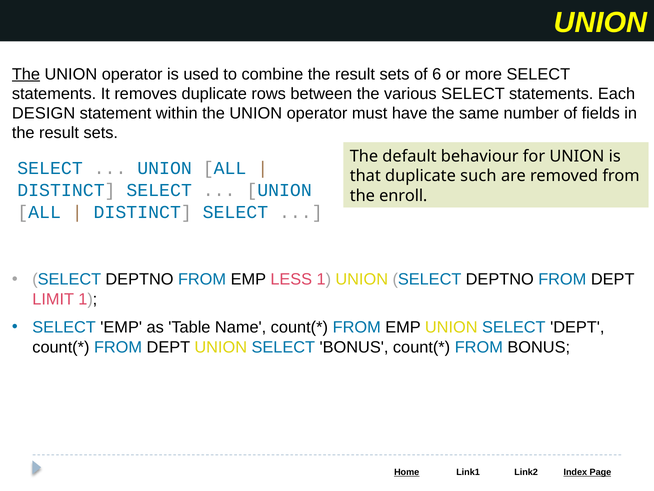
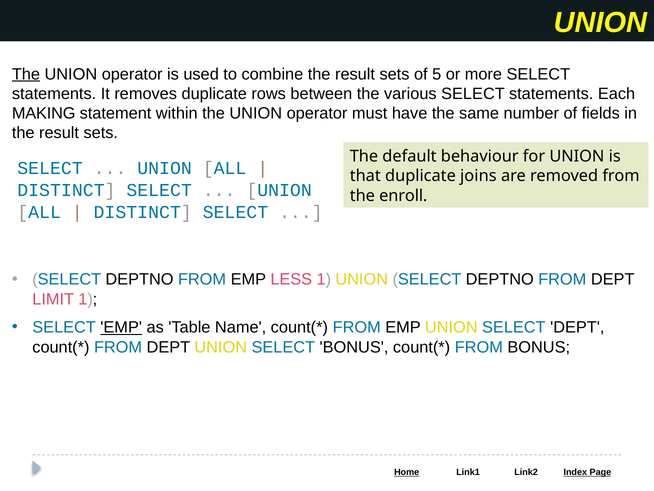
6: 6 -> 5
DESIGN: DESIGN -> MAKING
such: such -> joins
EMP at (121, 327) underline: none -> present
